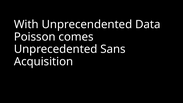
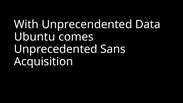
Poisson: Poisson -> Ubuntu
